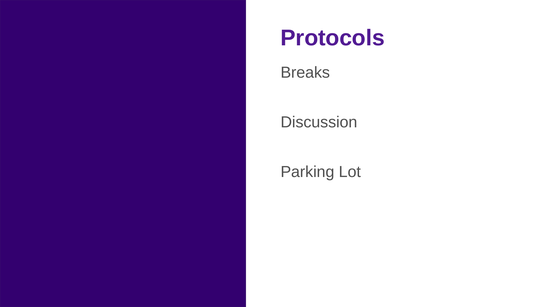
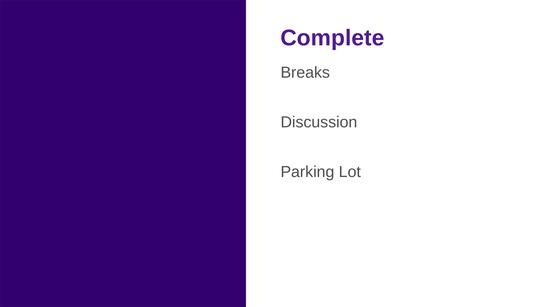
Protocols: Protocols -> Complete
